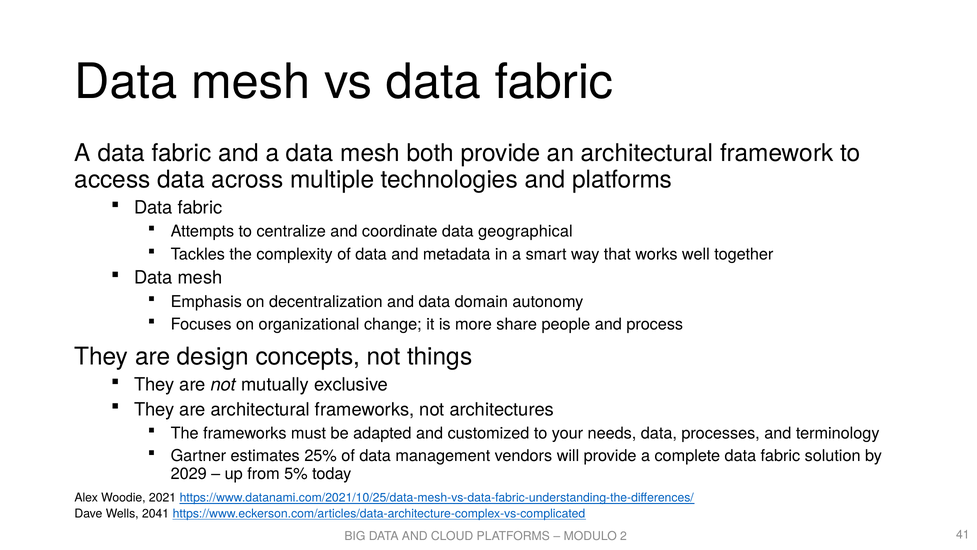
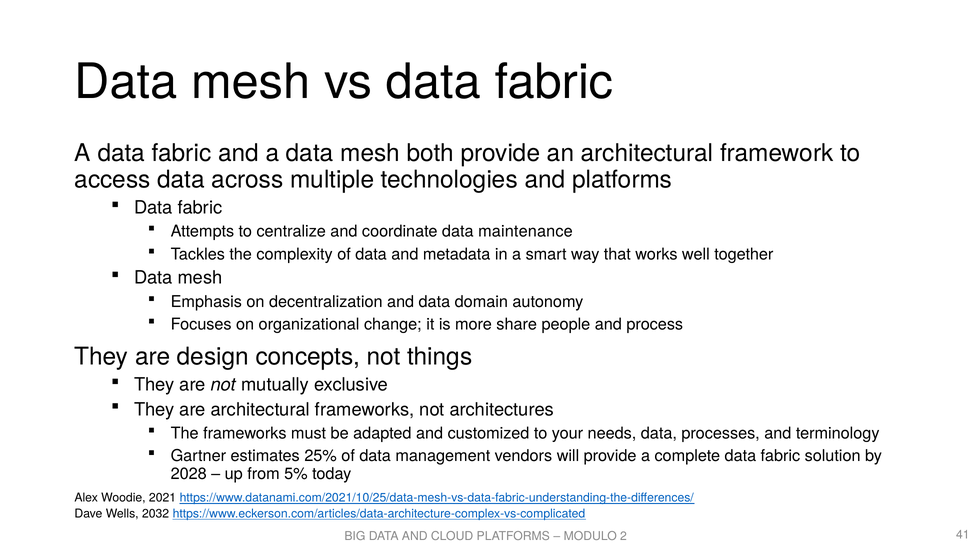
geographical: geographical -> maintenance
2029: 2029 -> 2028
2041: 2041 -> 2032
